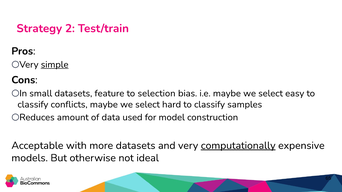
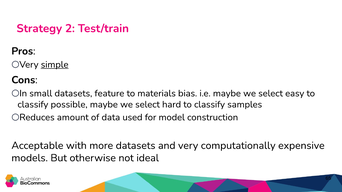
selection: selection -> materials
conflicts: conflicts -> possible
computationally underline: present -> none
